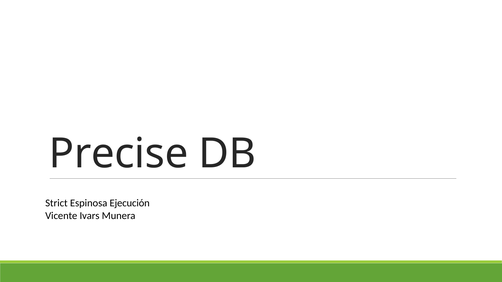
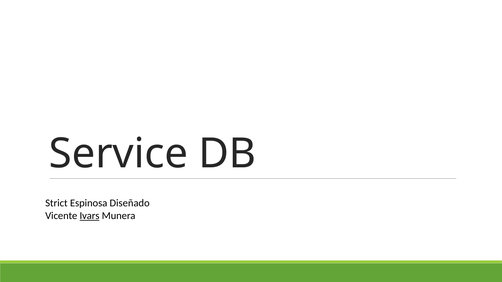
Precise: Precise -> Service
Ejecución: Ejecución -> Diseñado
Ivars underline: none -> present
